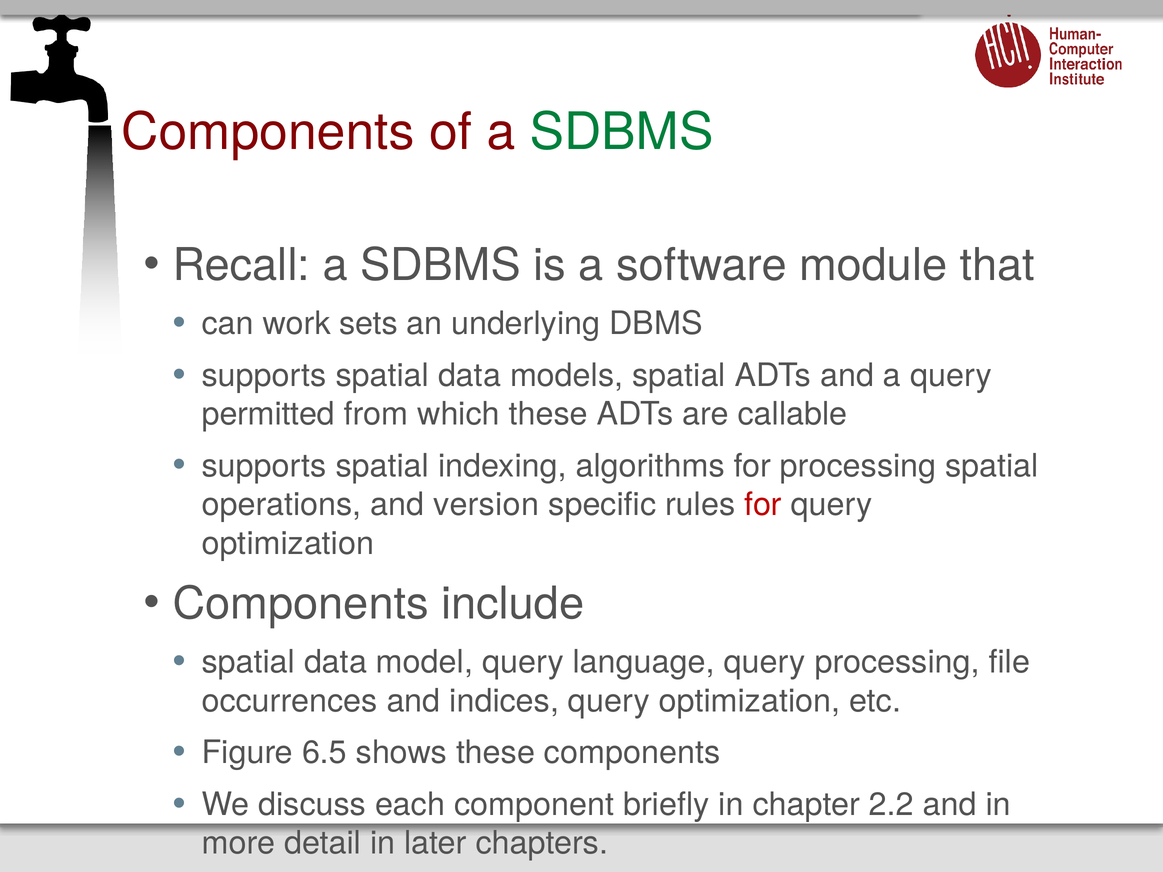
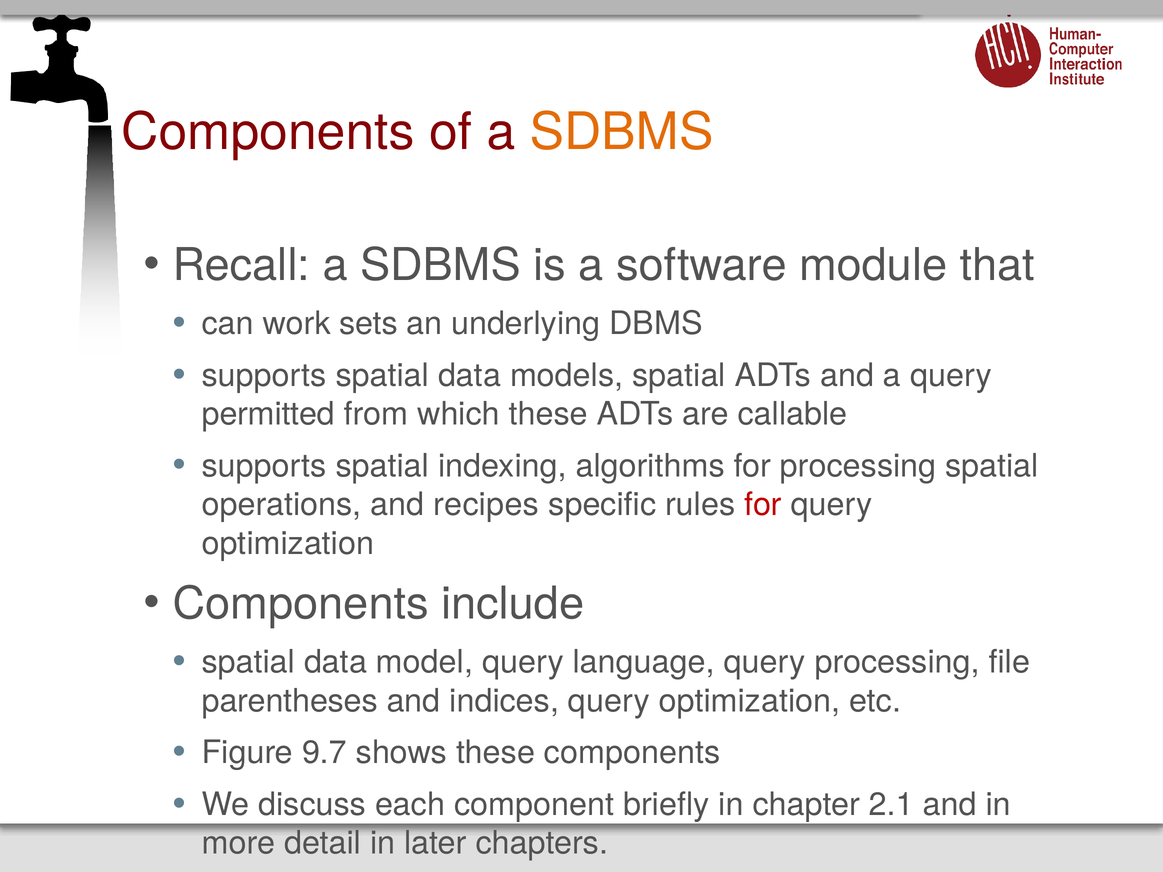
SDBMS at (622, 132) colour: green -> orange
version: version -> recipes
occurrences: occurrences -> parentheses
6.5: 6.5 -> 9.7
2.2: 2.2 -> 2.1
